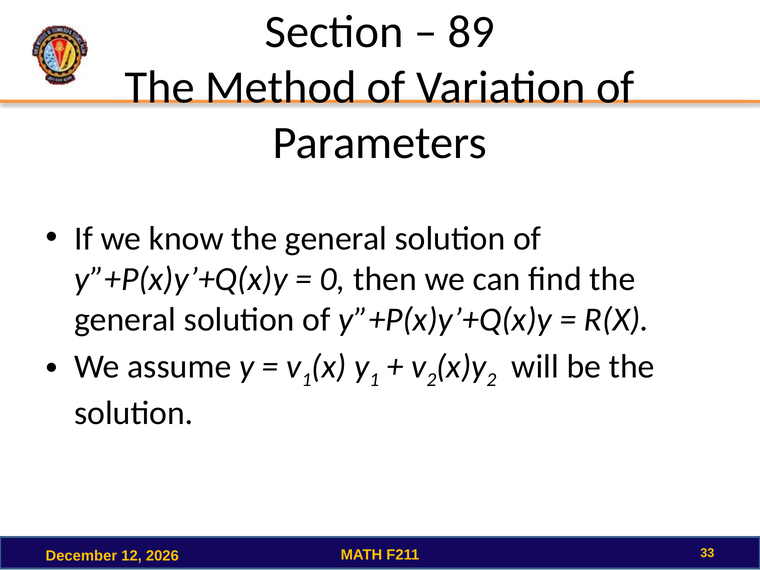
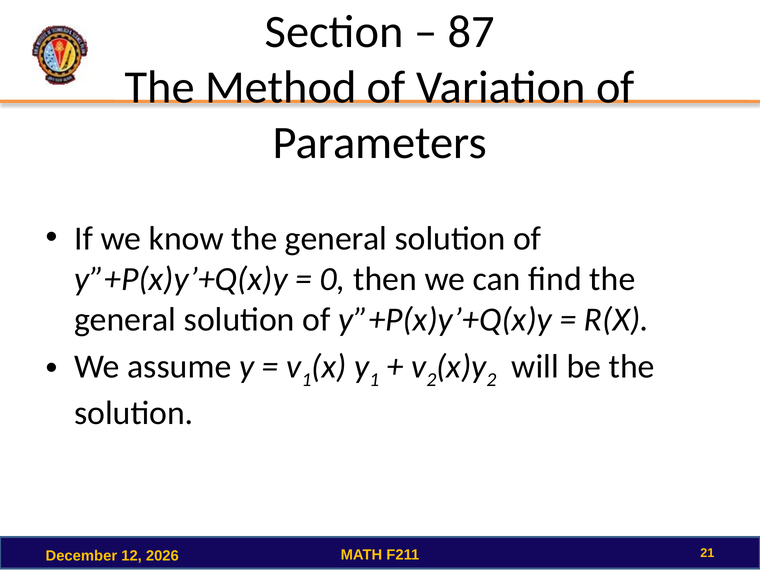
89: 89 -> 87
33: 33 -> 21
